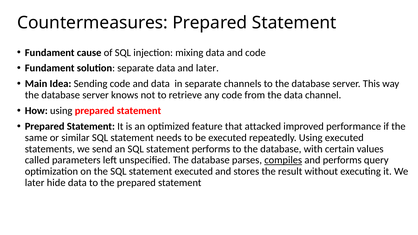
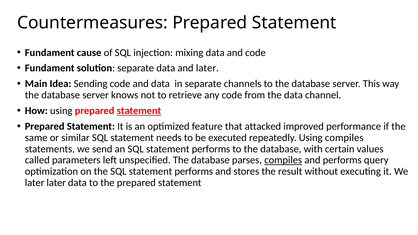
statement at (139, 111) underline: none -> present
Using executed: executed -> compiles
the SQL statement executed: executed -> performs
later hide: hide -> later
